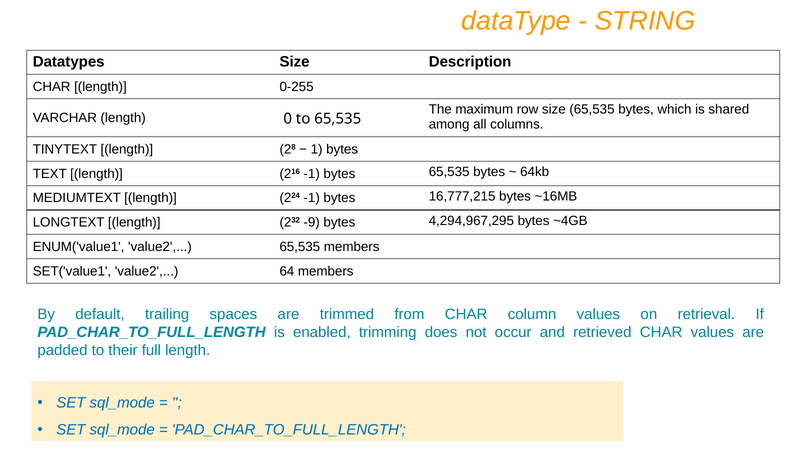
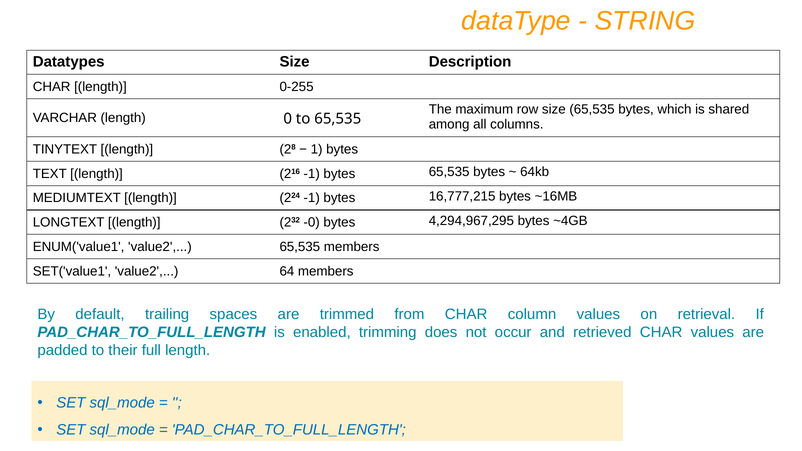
-9: -9 -> -0
